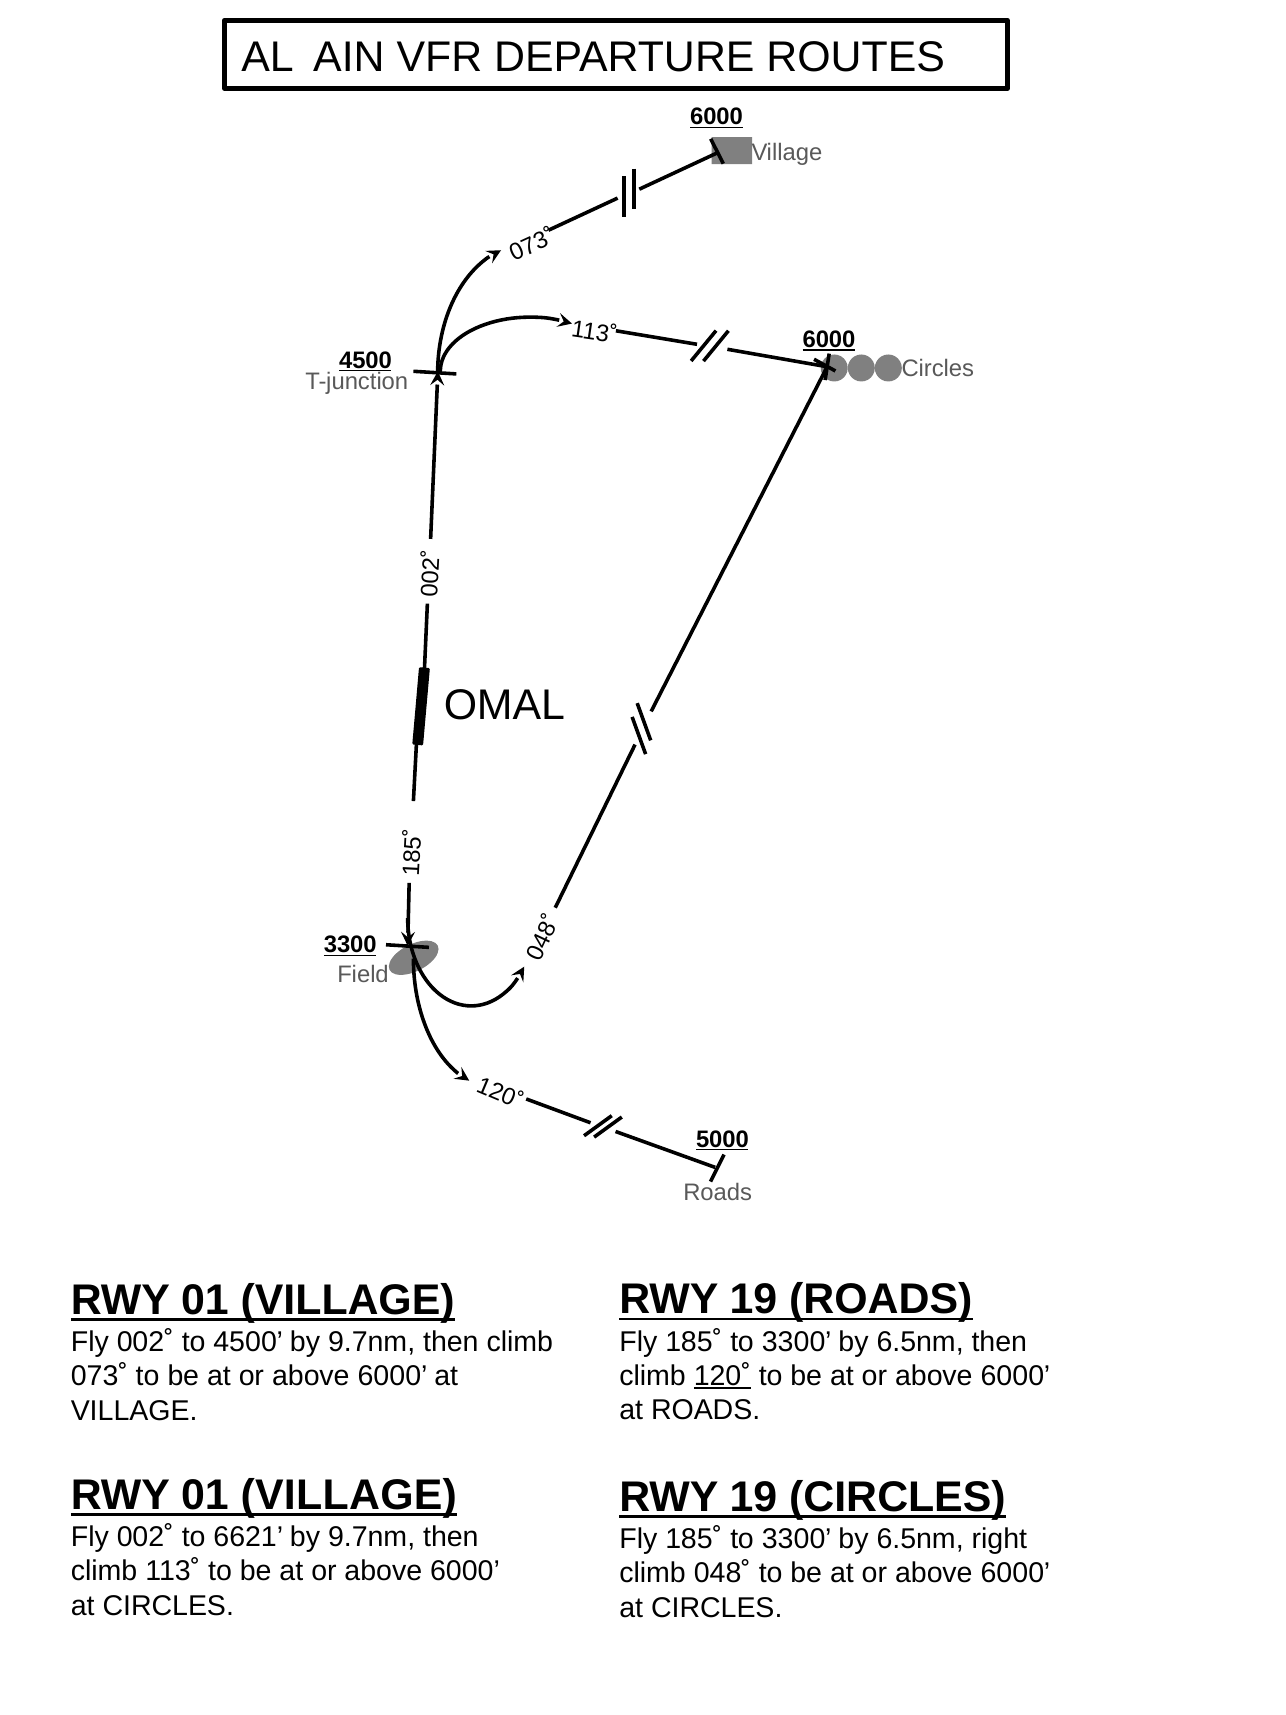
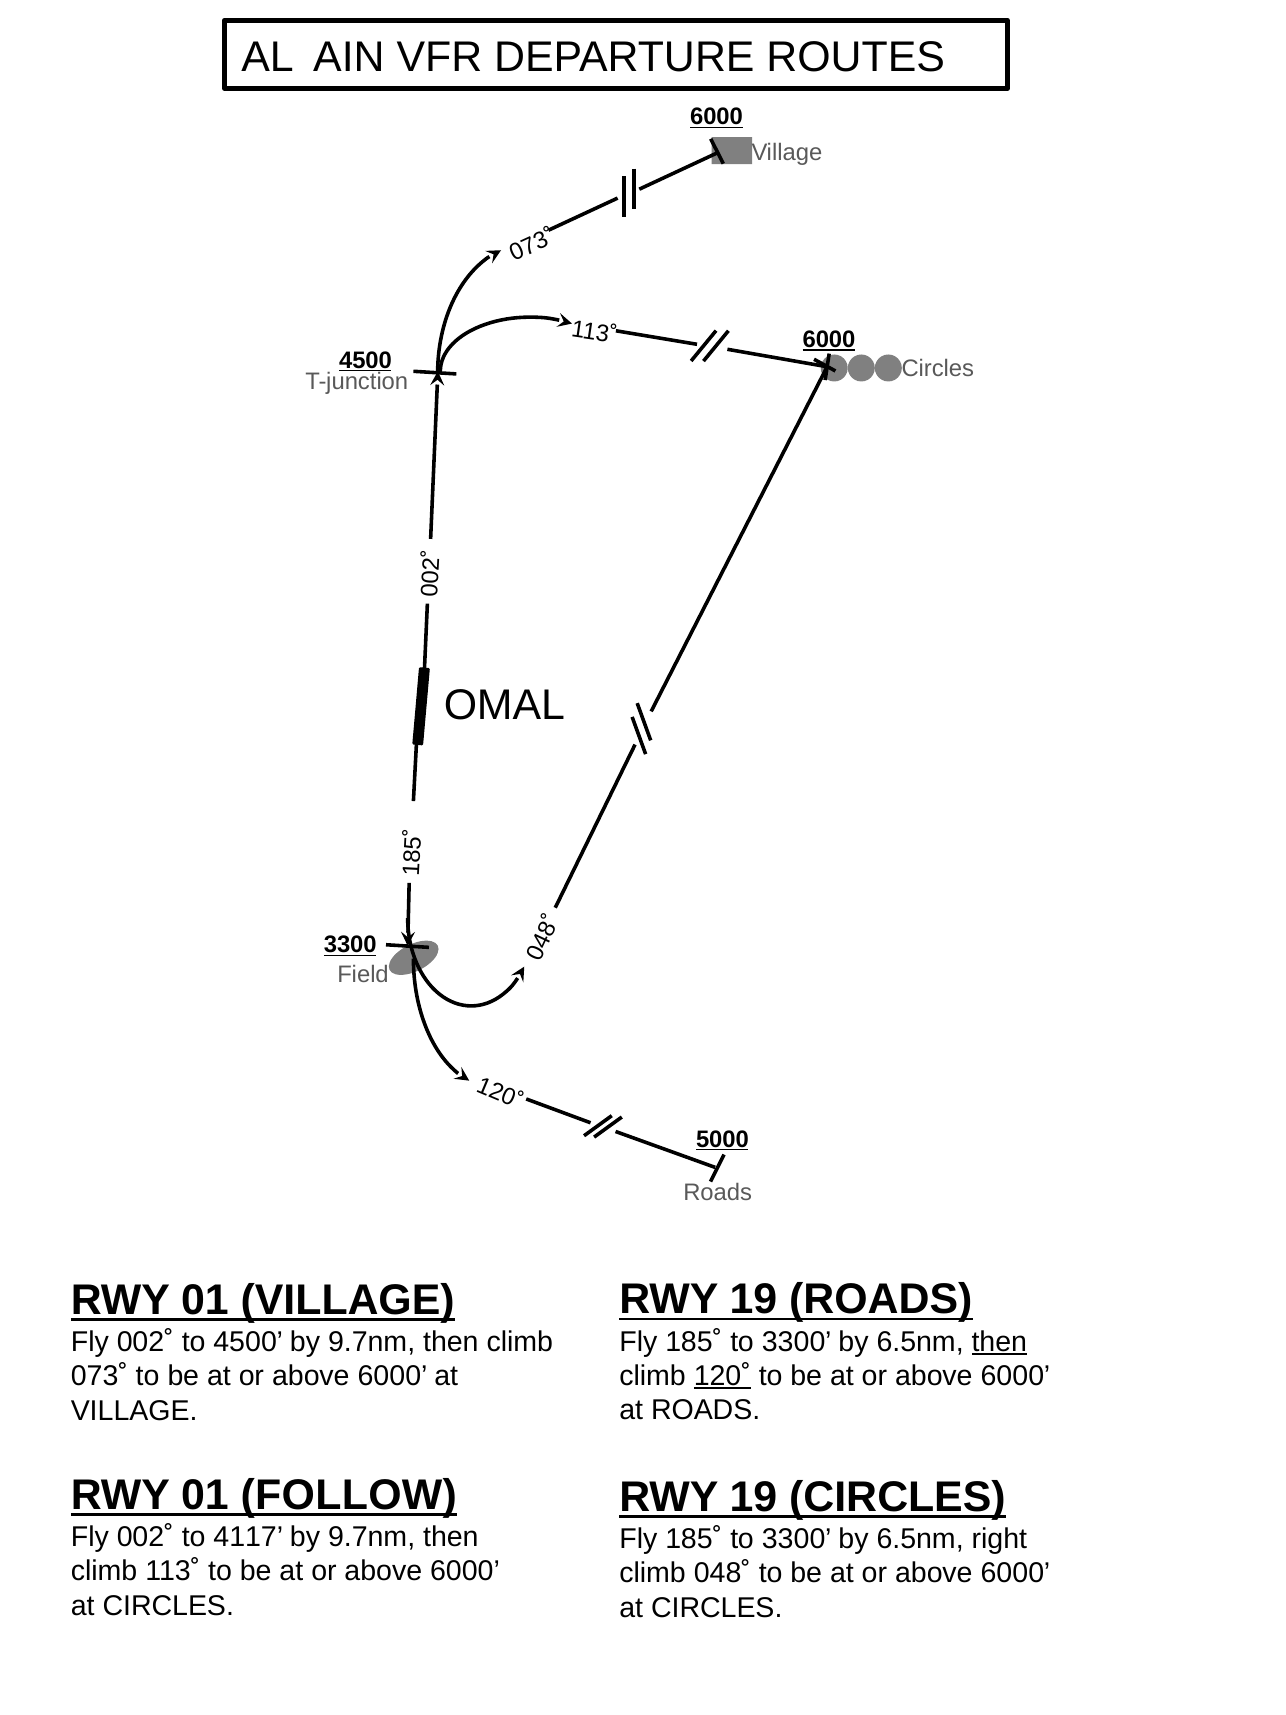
then at (999, 1341) underline: none -> present
VILLAGE at (349, 1495): VILLAGE -> FOLLOW
6621: 6621 -> 4117
